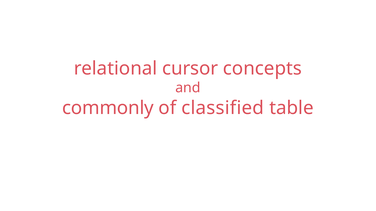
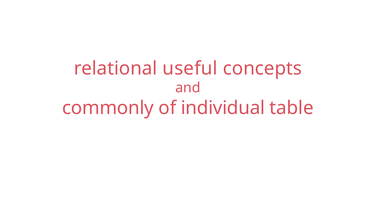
cursor: cursor -> useful
classified: classified -> individual
